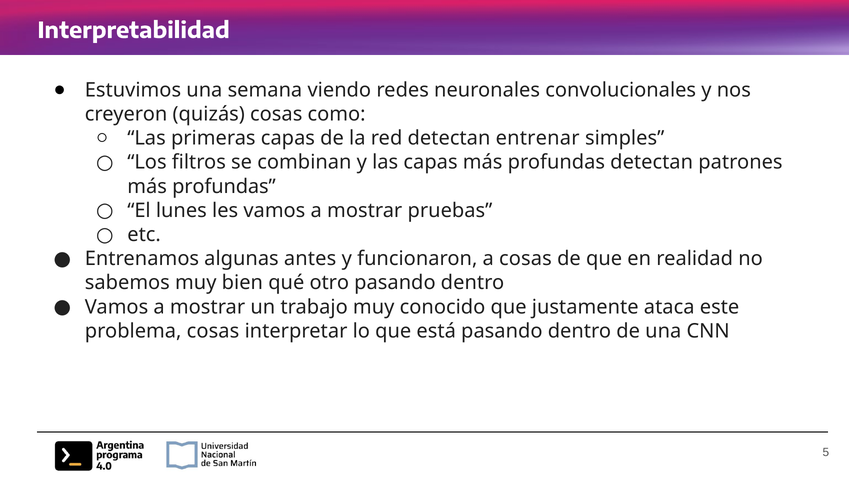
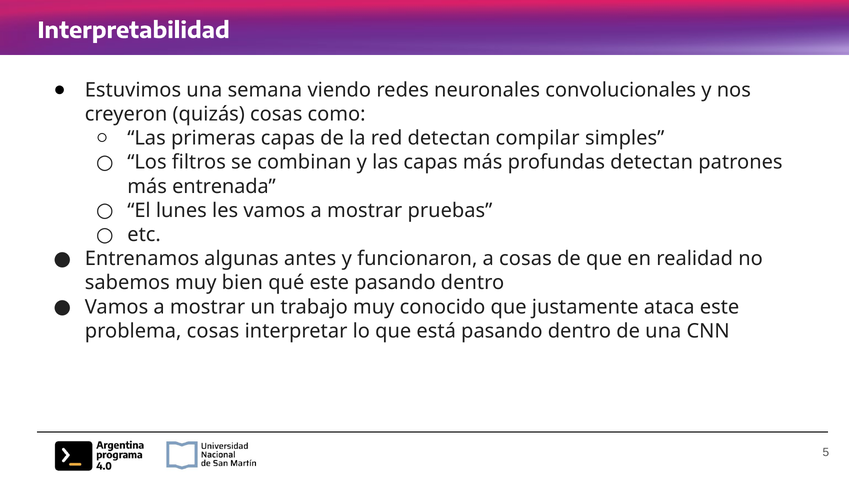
entrenar: entrenar -> compilar
profundas at (224, 186): profundas -> entrenada
qué otro: otro -> este
